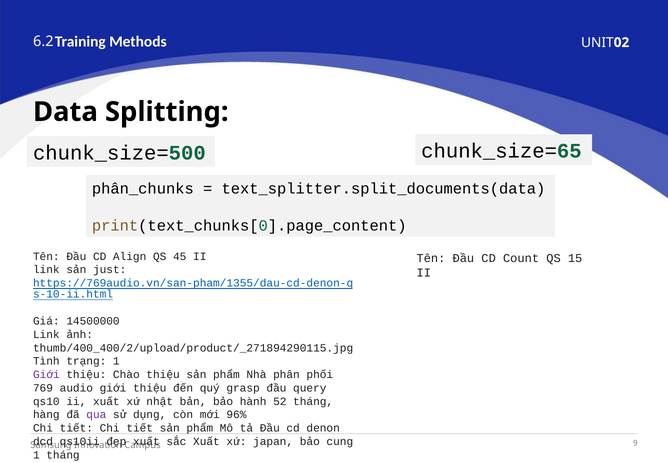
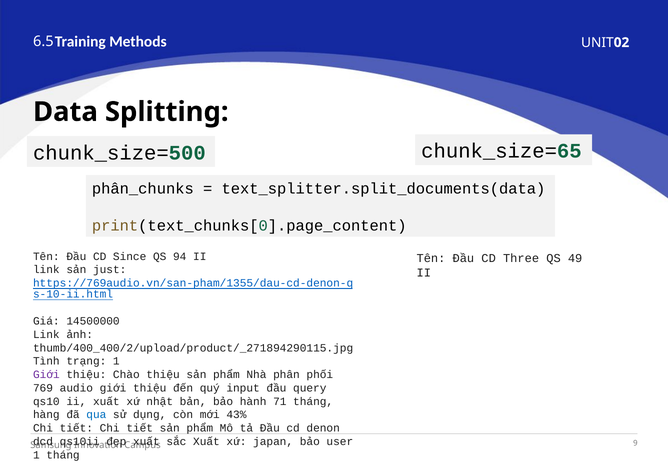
6.2: 6.2 -> 6.5
Align: Align -> Since
45: 45 -> 94
Count: Count -> Three
15: 15 -> 49
grasp: grasp -> input
52: 52 -> 71
qua colour: purple -> blue
96%: 96% -> 43%
cung: cung -> user
